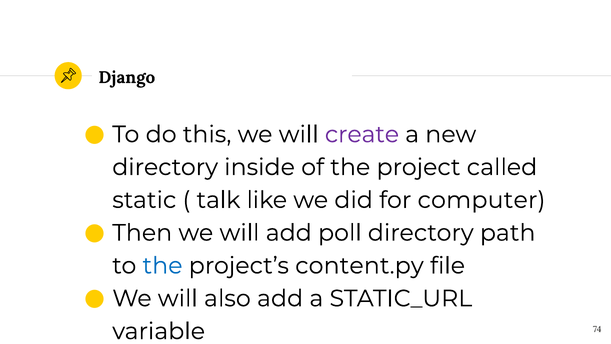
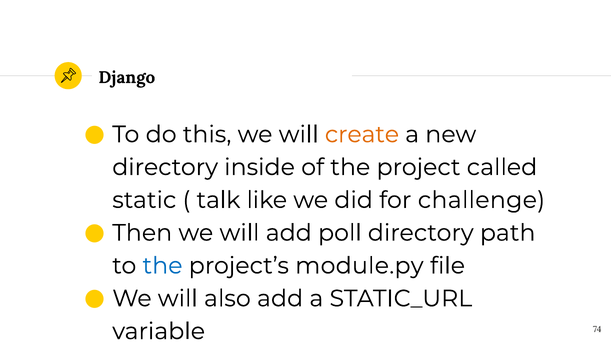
create colour: purple -> orange
computer: computer -> challenge
content.py: content.py -> module.py
